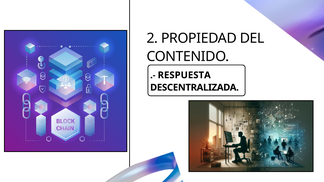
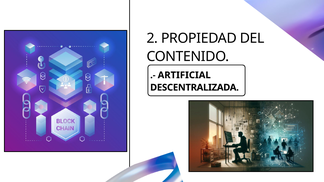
RESPUESTA: RESPUESTA -> ARTIFICIAL
